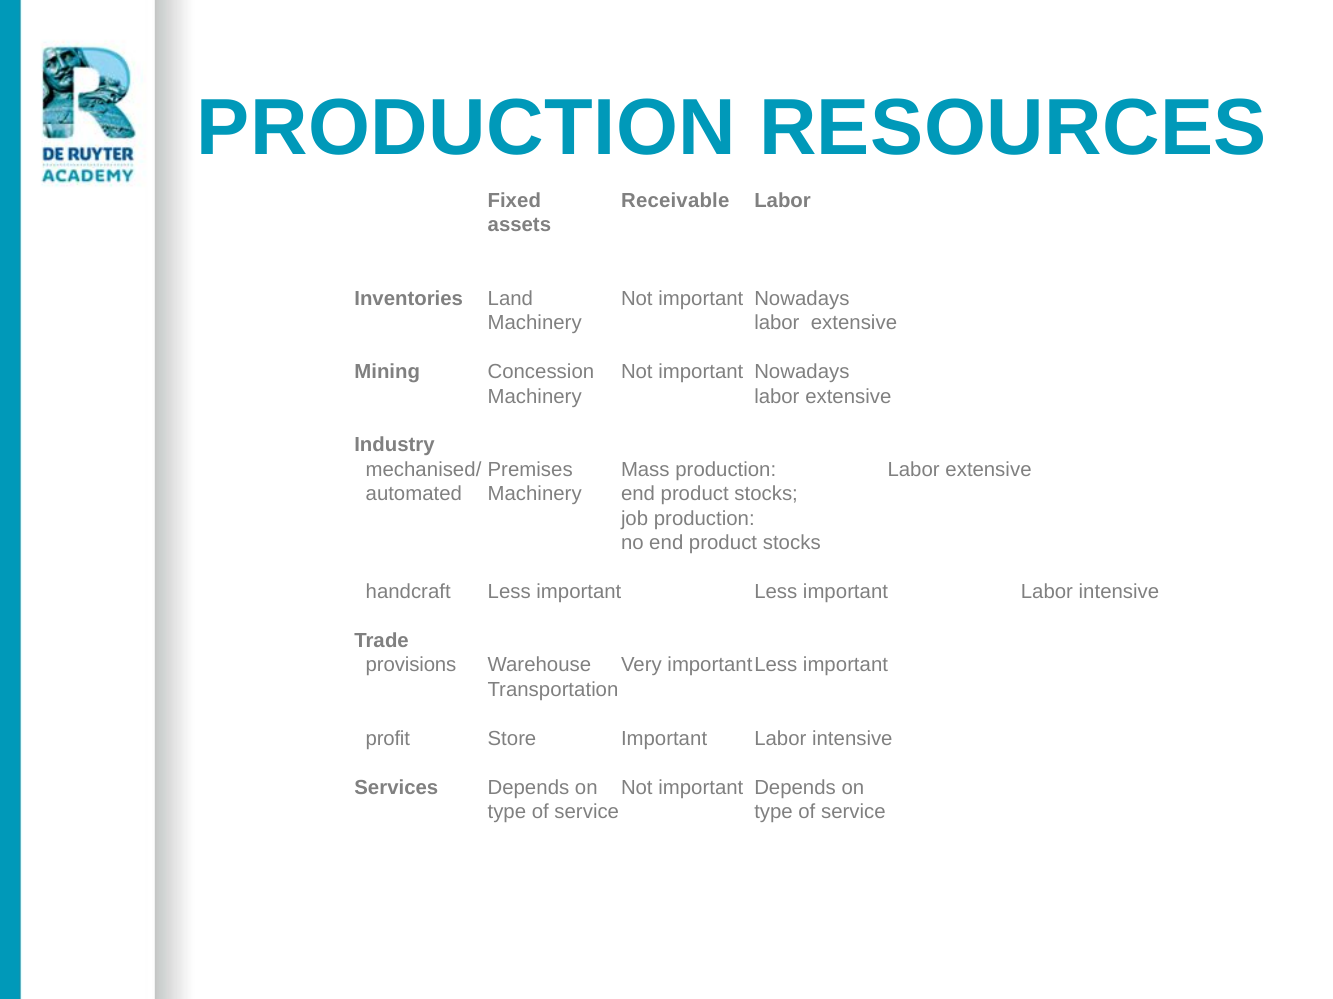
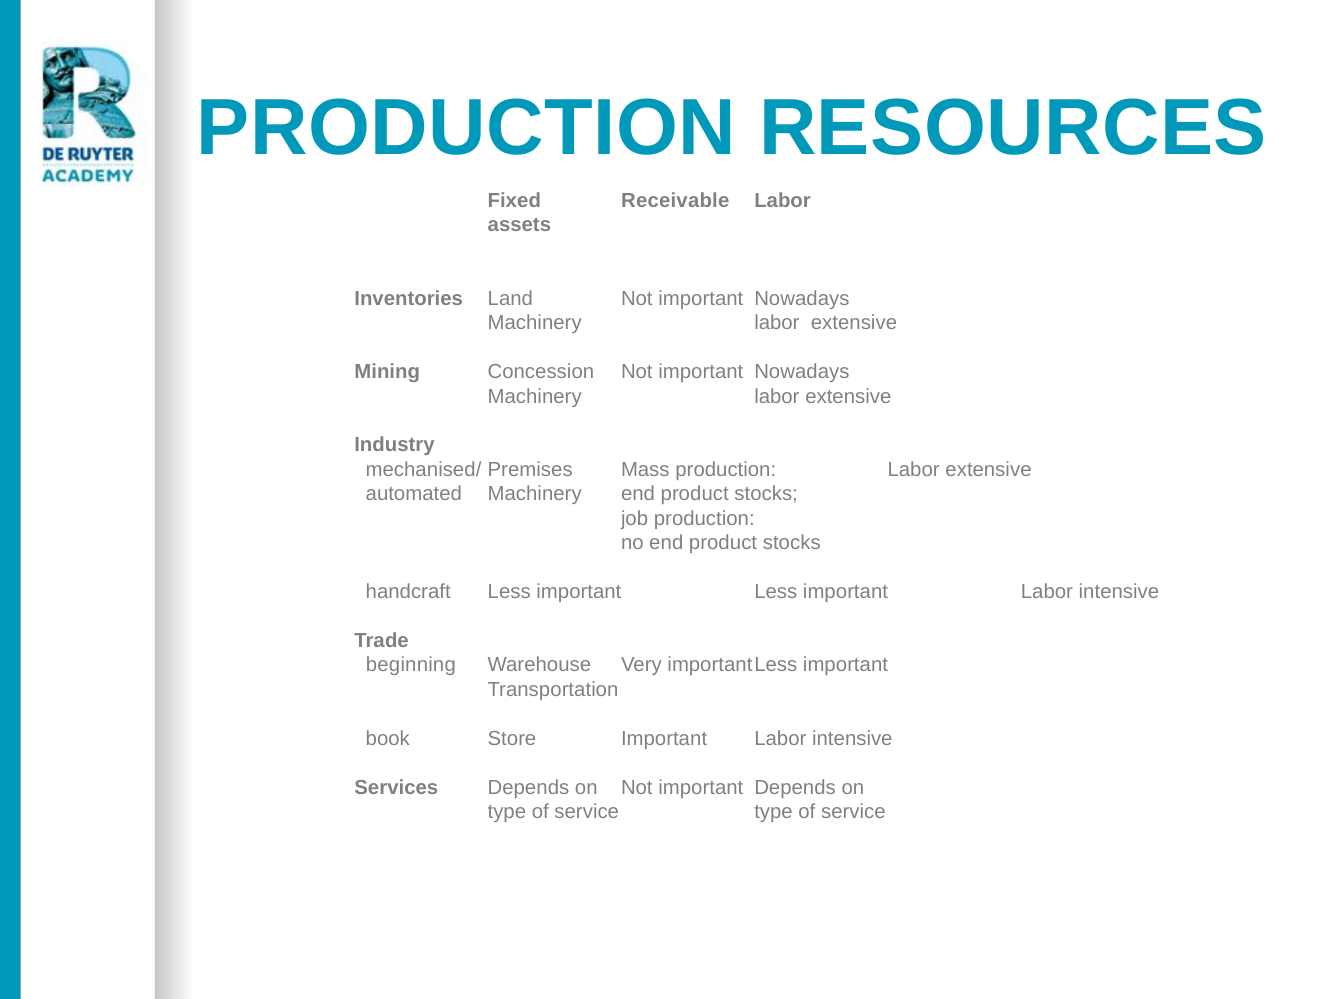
provisions: provisions -> beginning
profit: profit -> book
